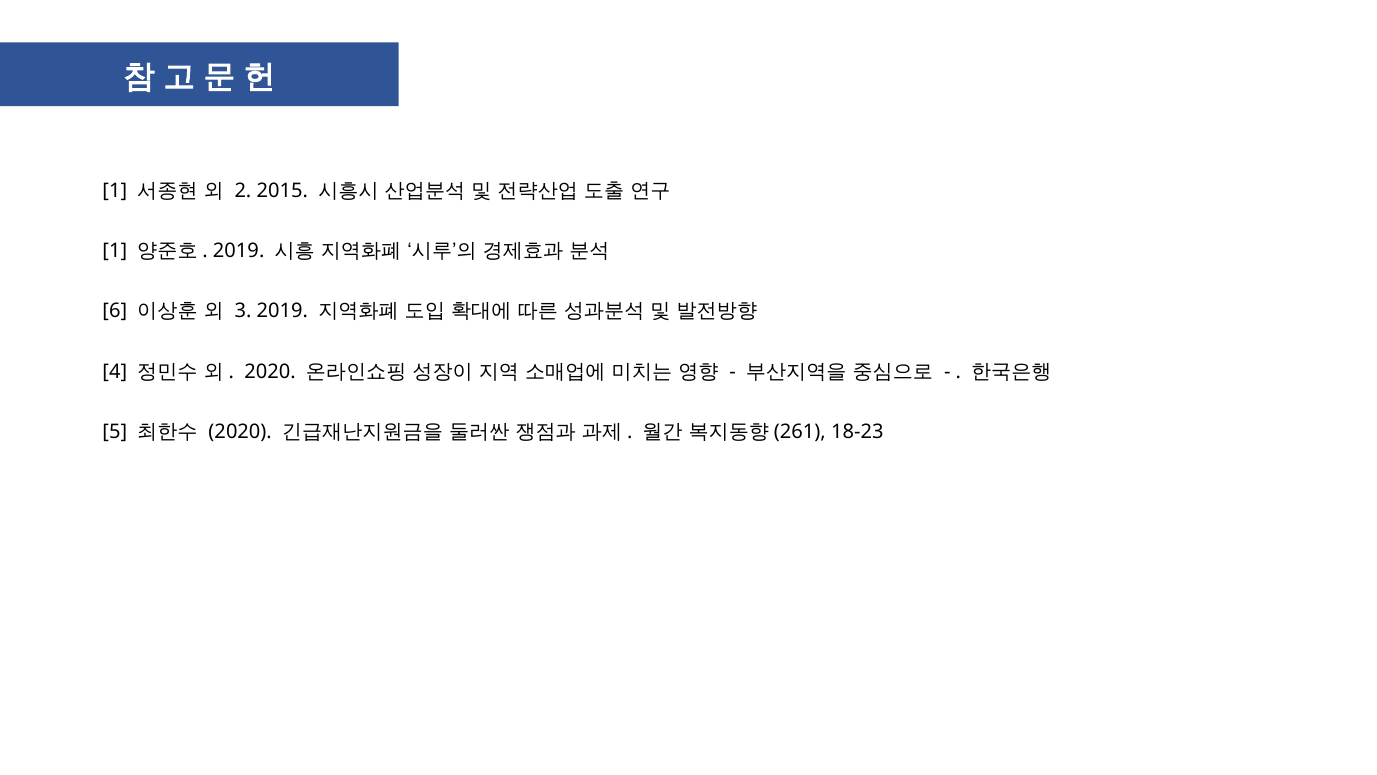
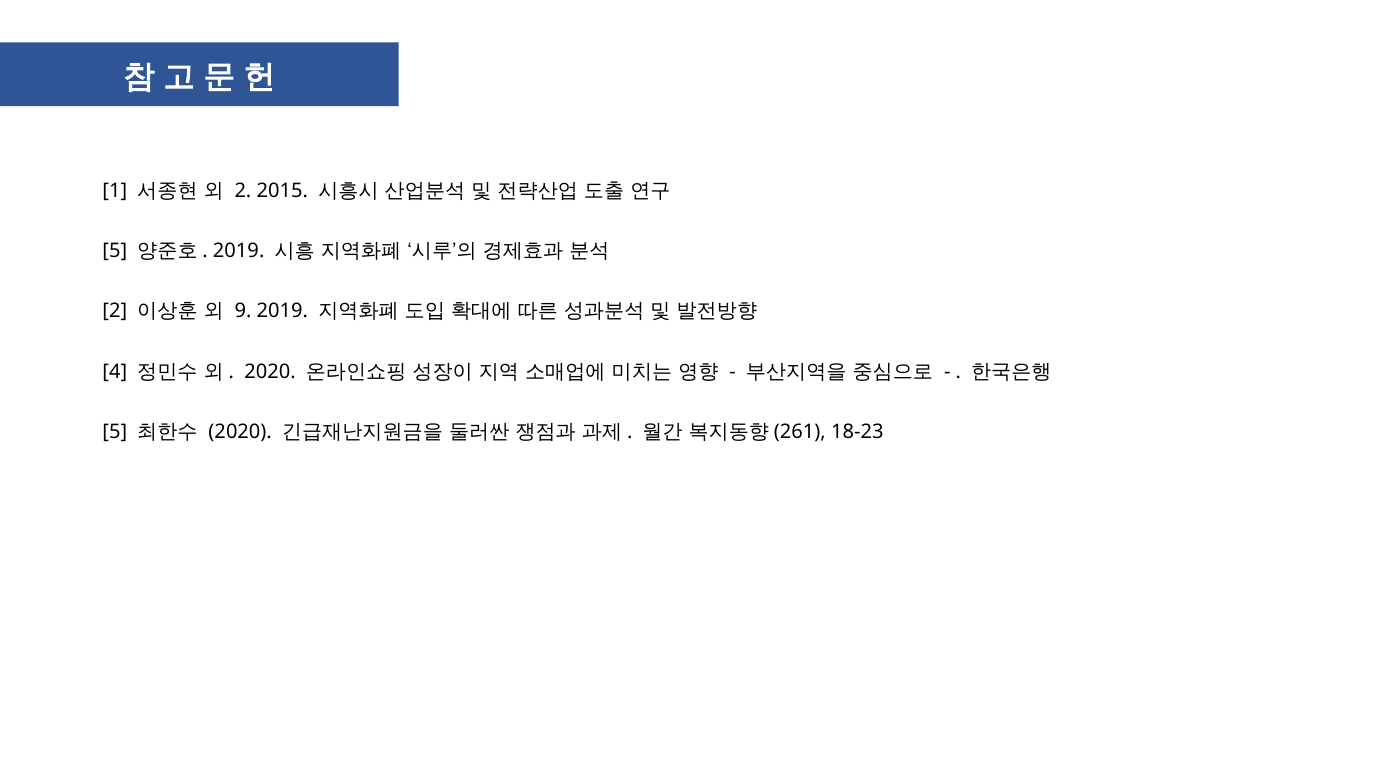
1 at (115, 251): 1 -> 5
6 at (115, 311): 6 -> 2
3: 3 -> 9
